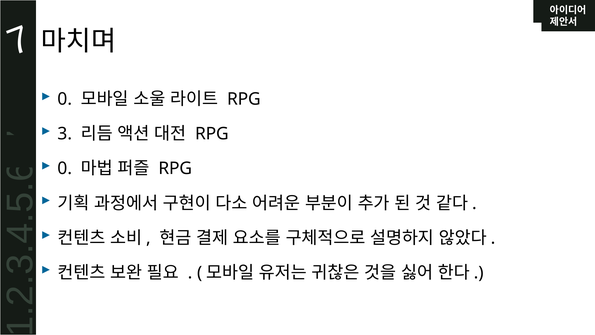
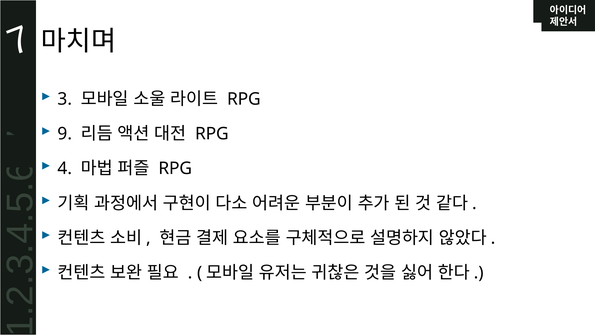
0 at (65, 99): 0 -> 3
3 at (65, 134): 3 -> 9
0 at (65, 168): 0 -> 4
